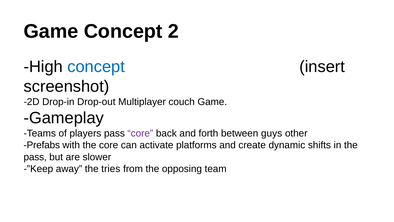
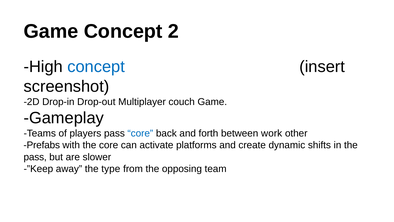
core at (140, 133) colour: purple -> blue
guys: guys -> work
tries: tries -> type
